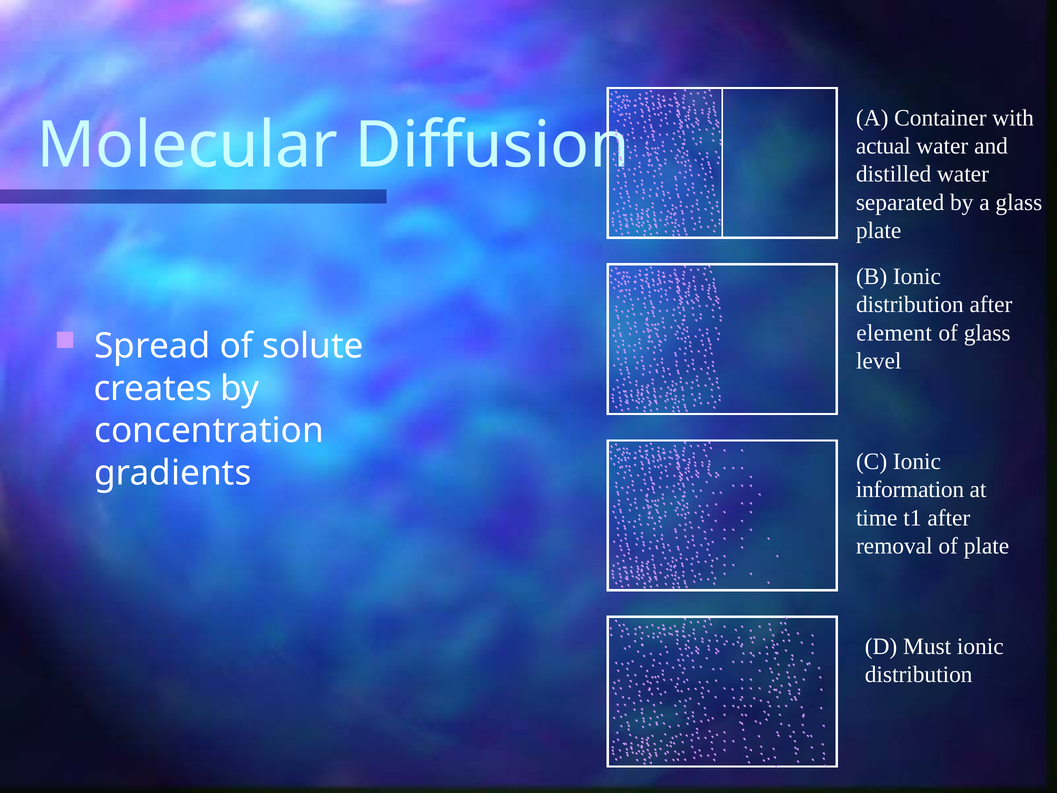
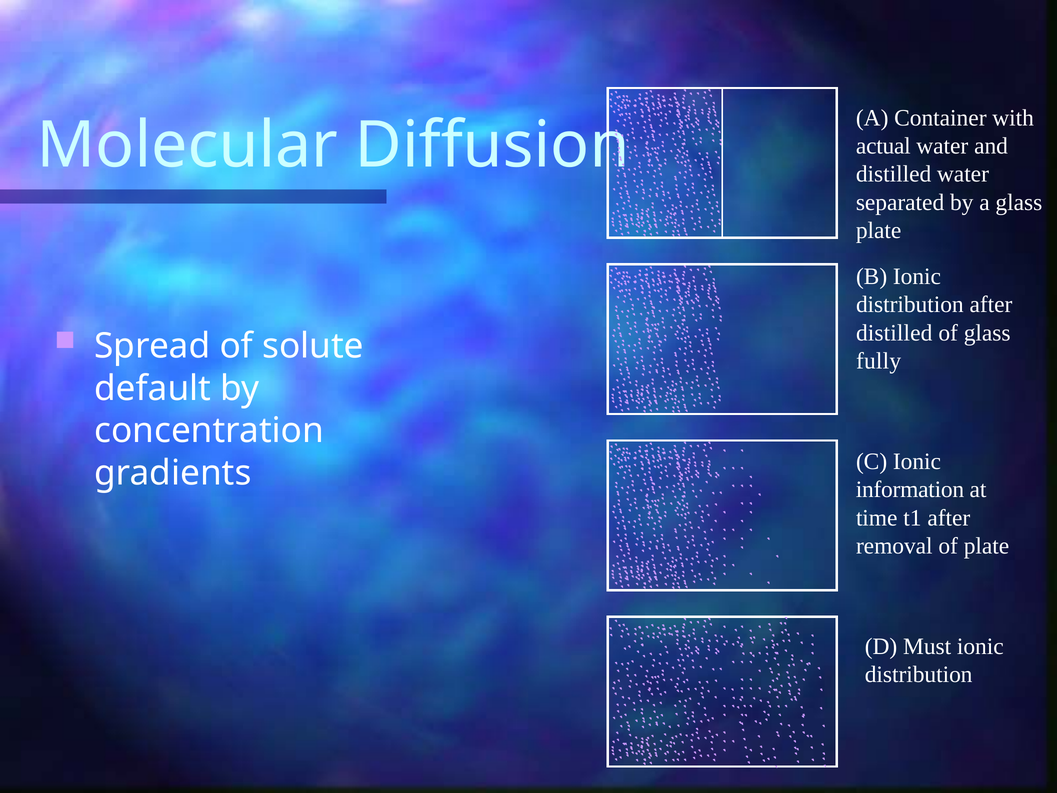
element at (894, 333): element -> distilled
level: level -> fully
creates: creates -> default
